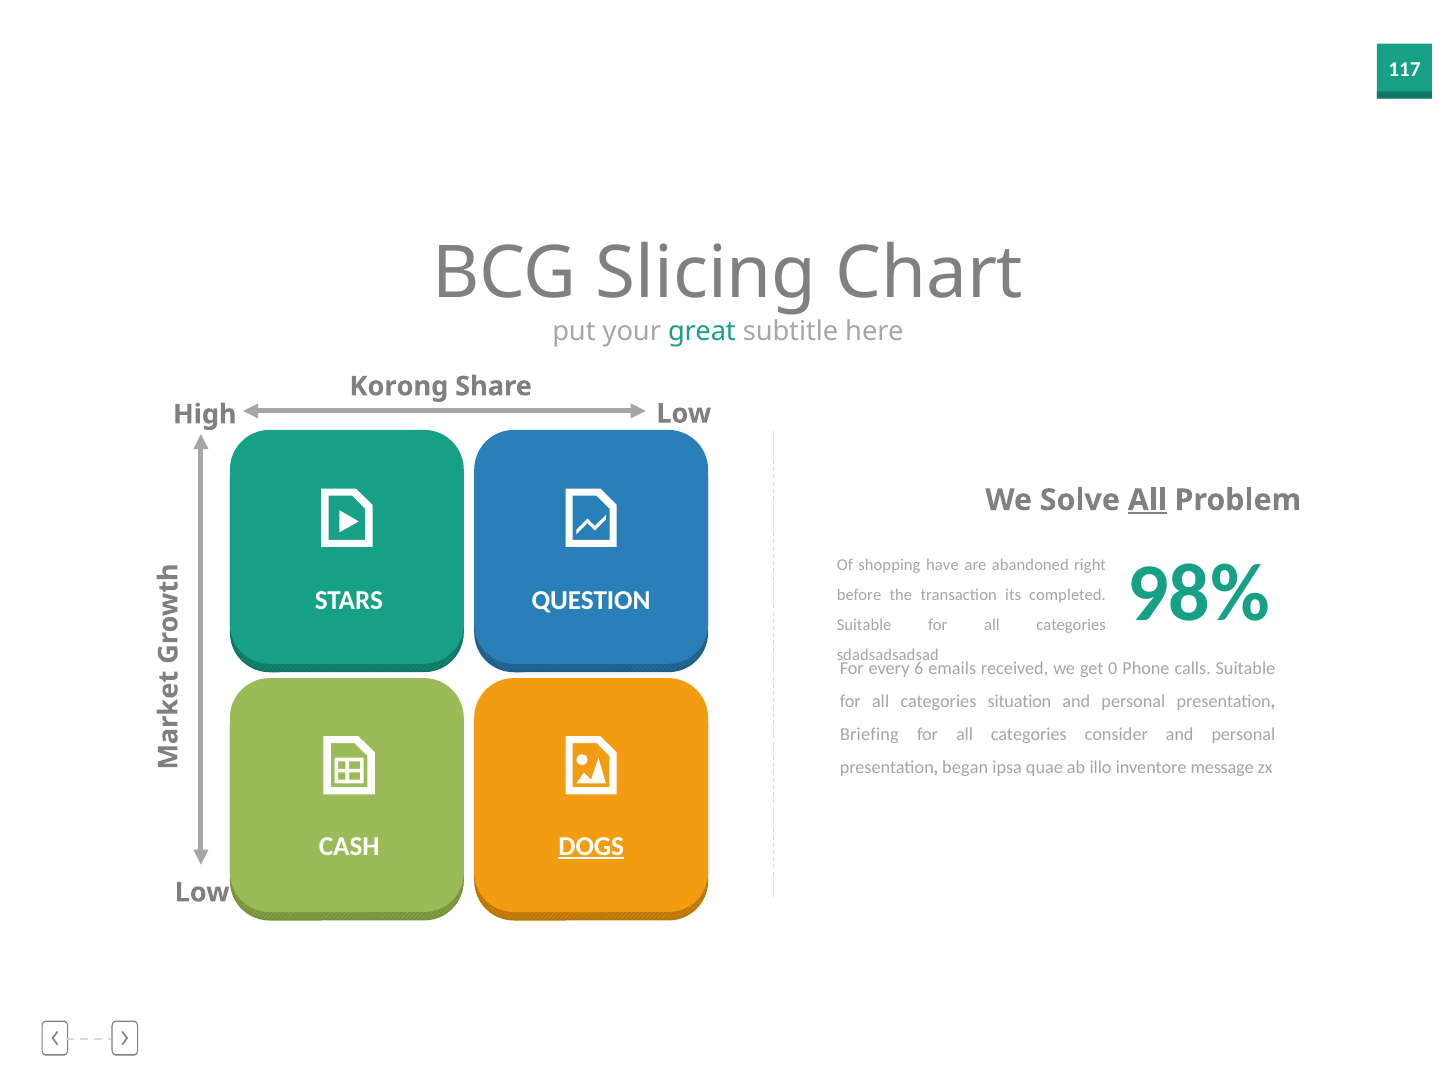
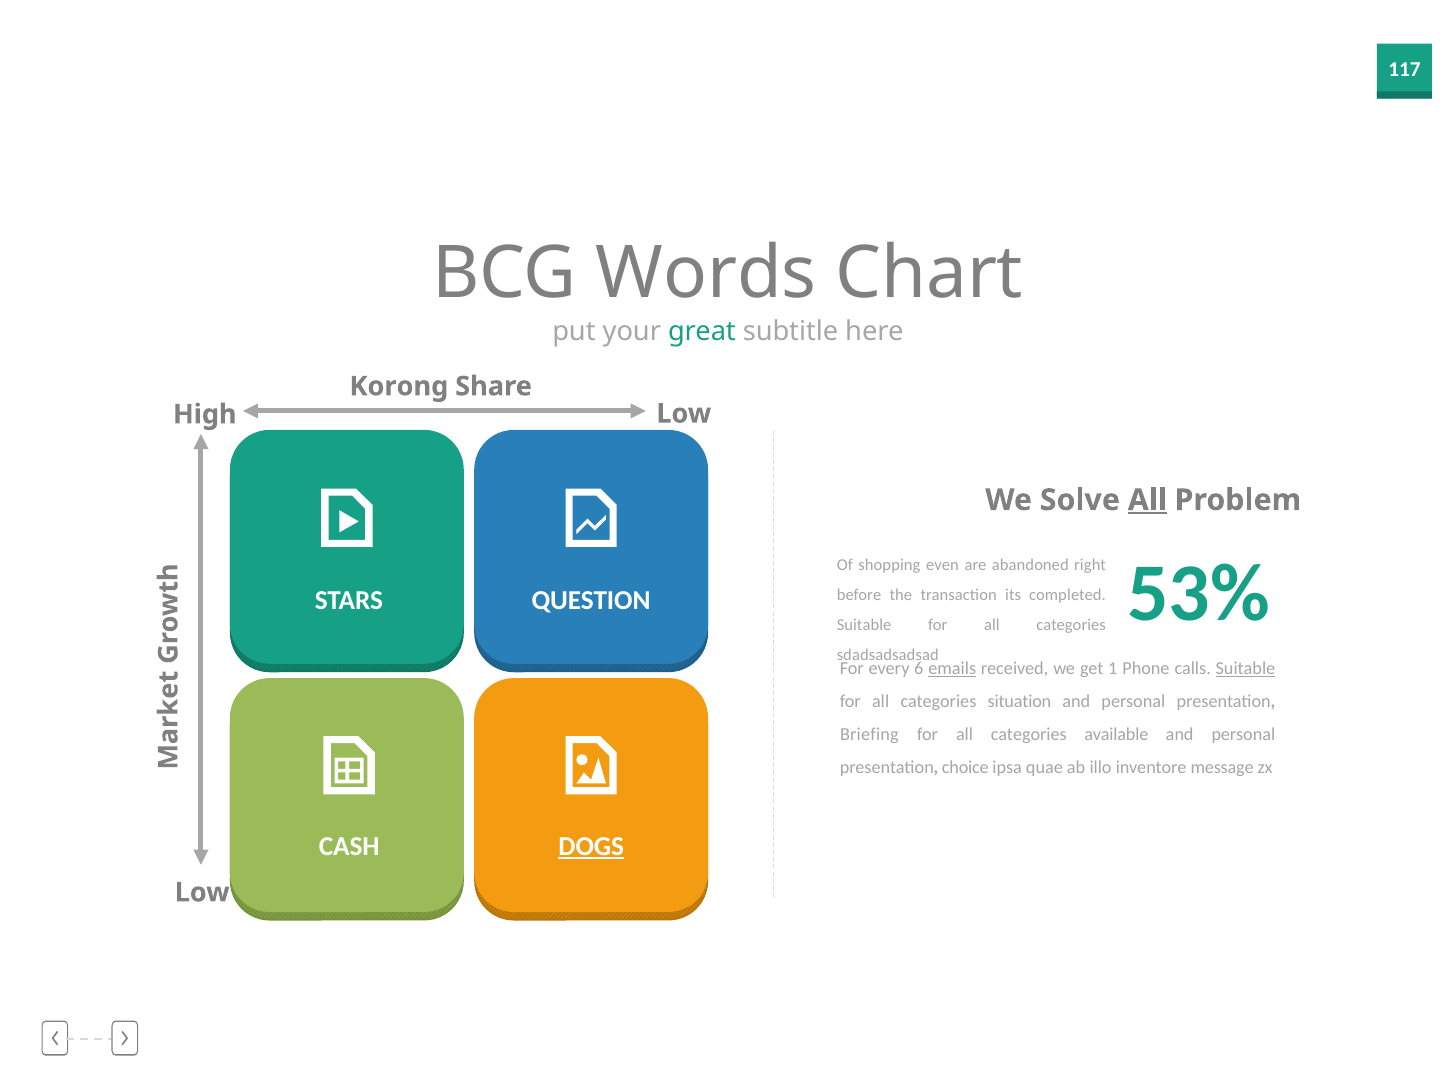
Slicing: Slicing -> Words
have: have -> even
98%: 98% -> 53%
emails underline: none -> present
0: 0 -> 1
Suitable at (1245, 669) underline: none -> present
consider: consider -> available
began: began -> choice
